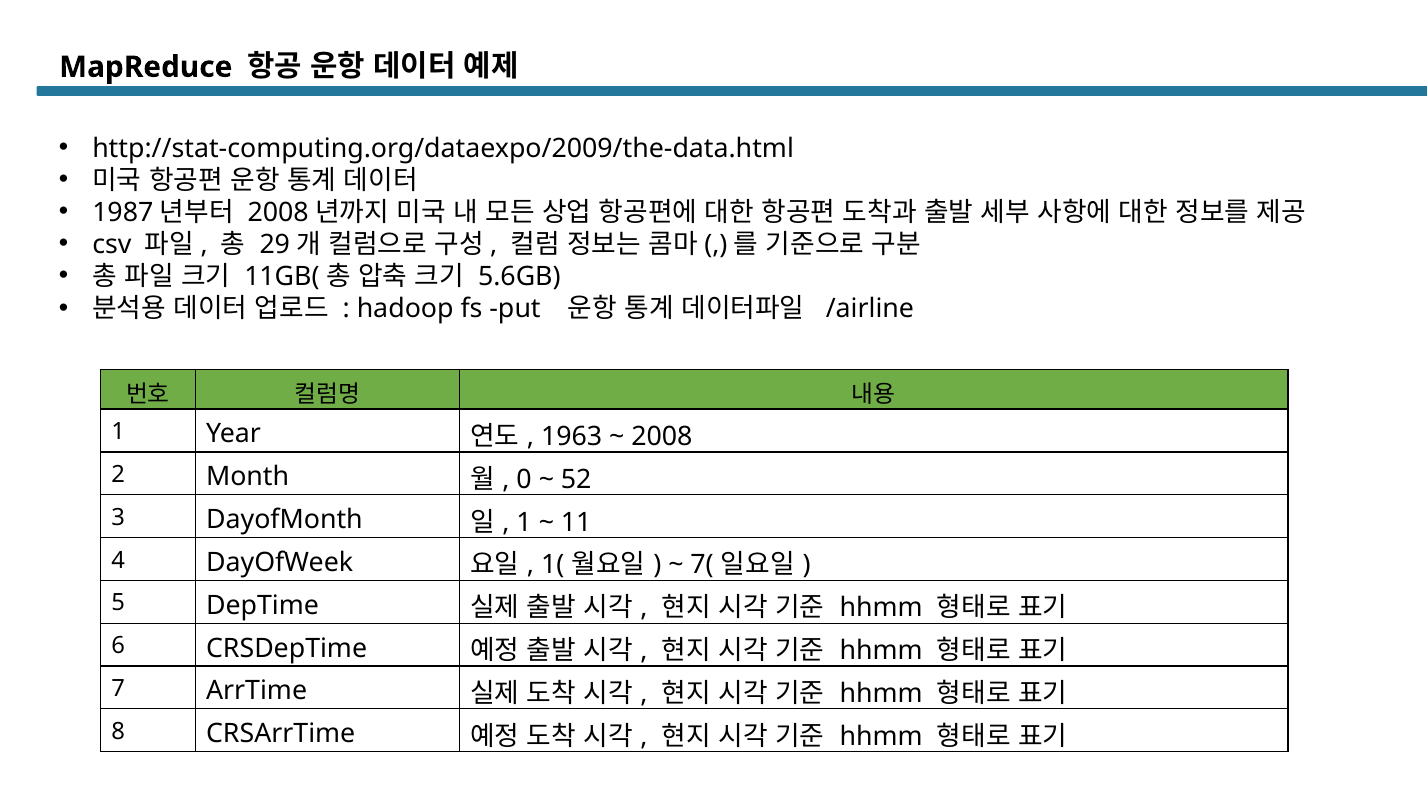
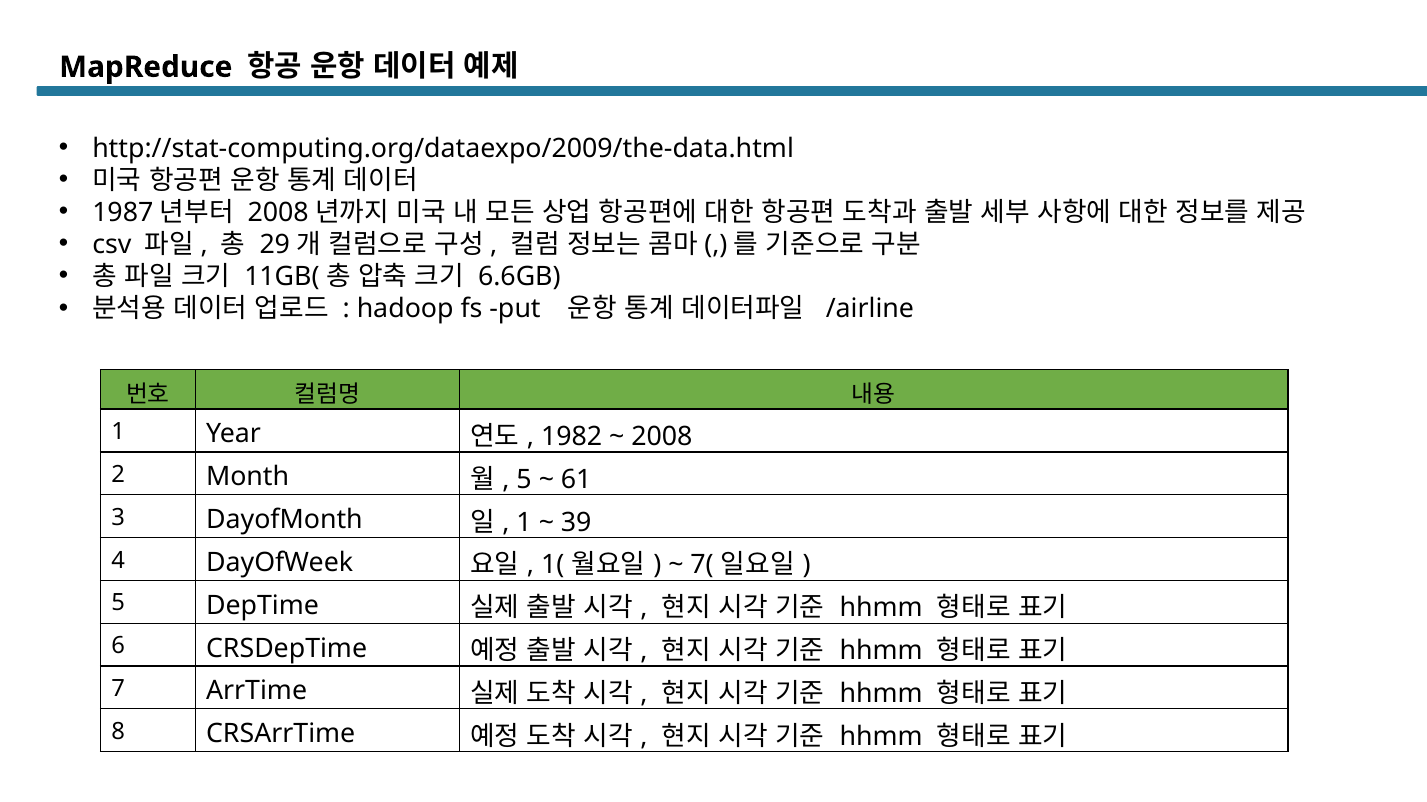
5.6GB: 5.6GB -> 6.6GB
1963: 1963 -> 1982
0 at (524, 480): 0 -> 5
52: 52 -> 61
11: 11 -> 39
